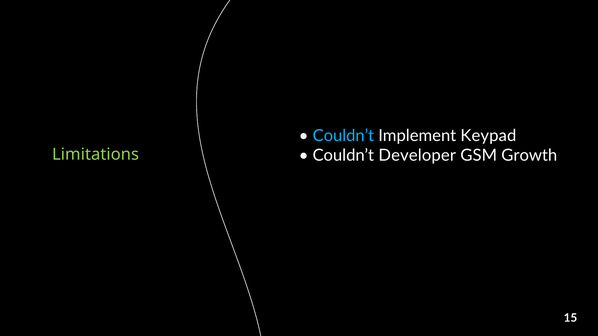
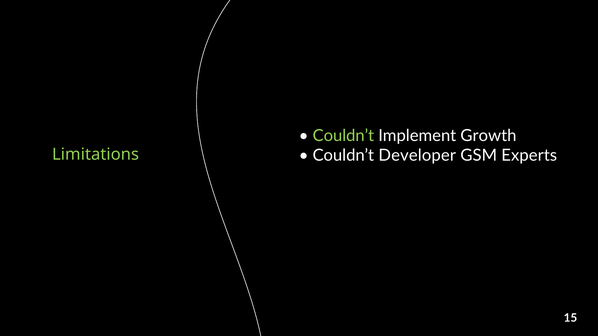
Couldn’t at (343, 136) colour: light blue -> light green
Keypad: Keypad -> Growth
Growth: Growth -> Experts
